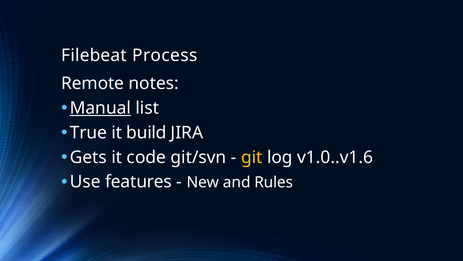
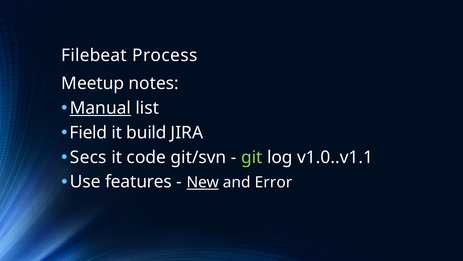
Remote: Remote -> Meetup
True: True -> Field
Gets: Gets -> Secs
git colour: yellow -> light green
v1.0..v1.6: v1.0..v1.6 -> v1.0..v1.1
New underline: none -> present
Rules: Rules -> Error
